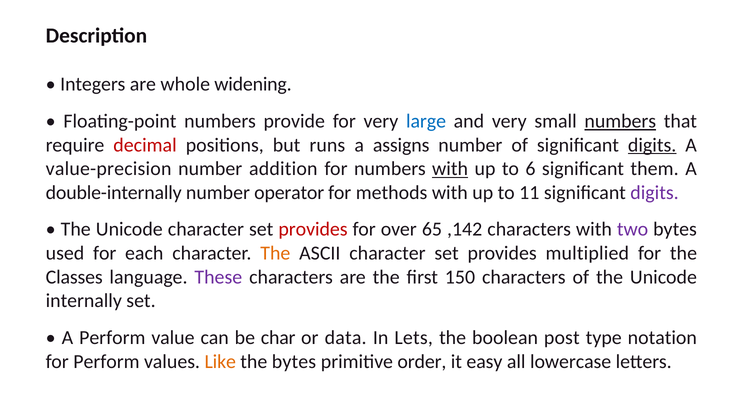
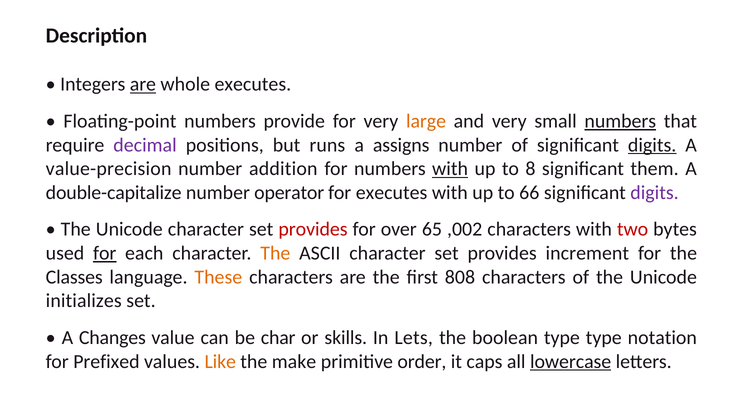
are at (143, 85) underline: none -> present
whole widening: widening -> executes
large colour: blue -> orange
decimal colour: red -> purple
6: 6 -> 8
double-internally: double-internally -> double-capitalize
for methods: methods -> executes
11: 11 -> 66
,142: ,142 -> ,002
two colour: purple -> red
for at (105, 253) underline: none -> present
multiplied: multiplied -> increment
These colour: purple -> orange
150: 150 -> 808
internally: internally -> initializes
A Perform: Perform -> Changes
data: data -> skills
boolean post: post -> type
for Perform: Perform -> Prefixed
the bytes: bytes -> make
easy: easy -> caps
lowercase underline: none -> present
